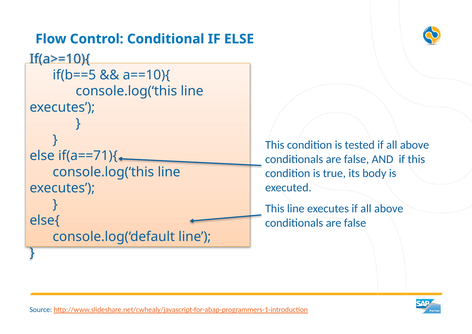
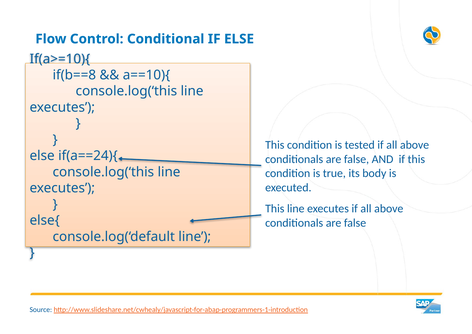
if(b==5: if(b==5 -> if(b==8
if(a==71){: if(a==71){ -> if(a==24){
